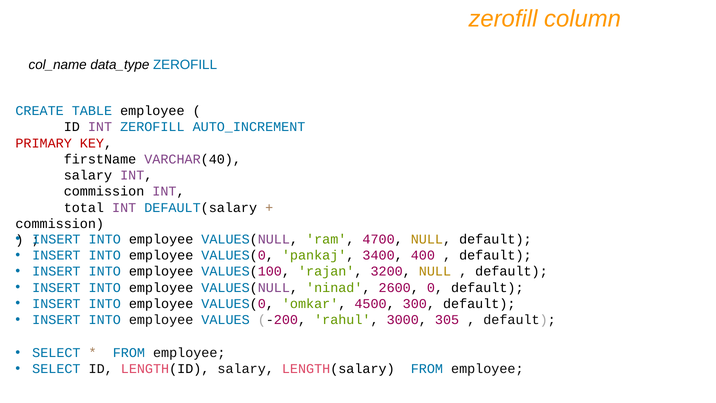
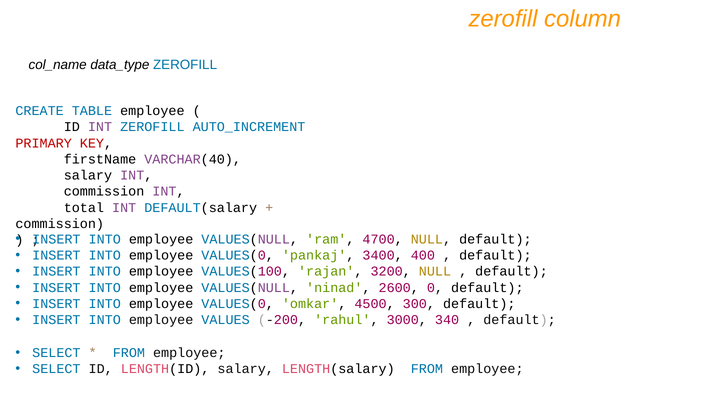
305: 305 -> 340
